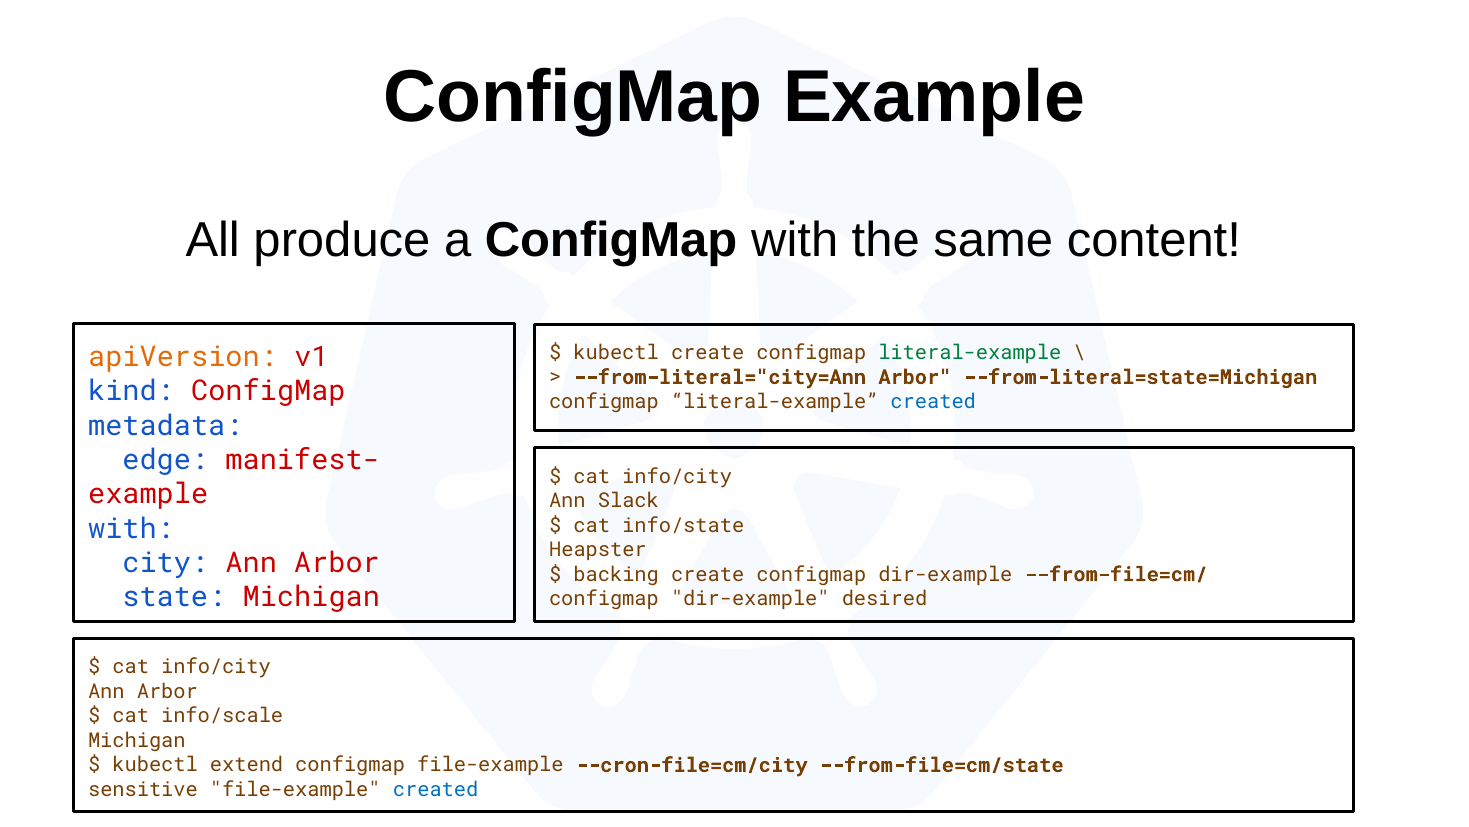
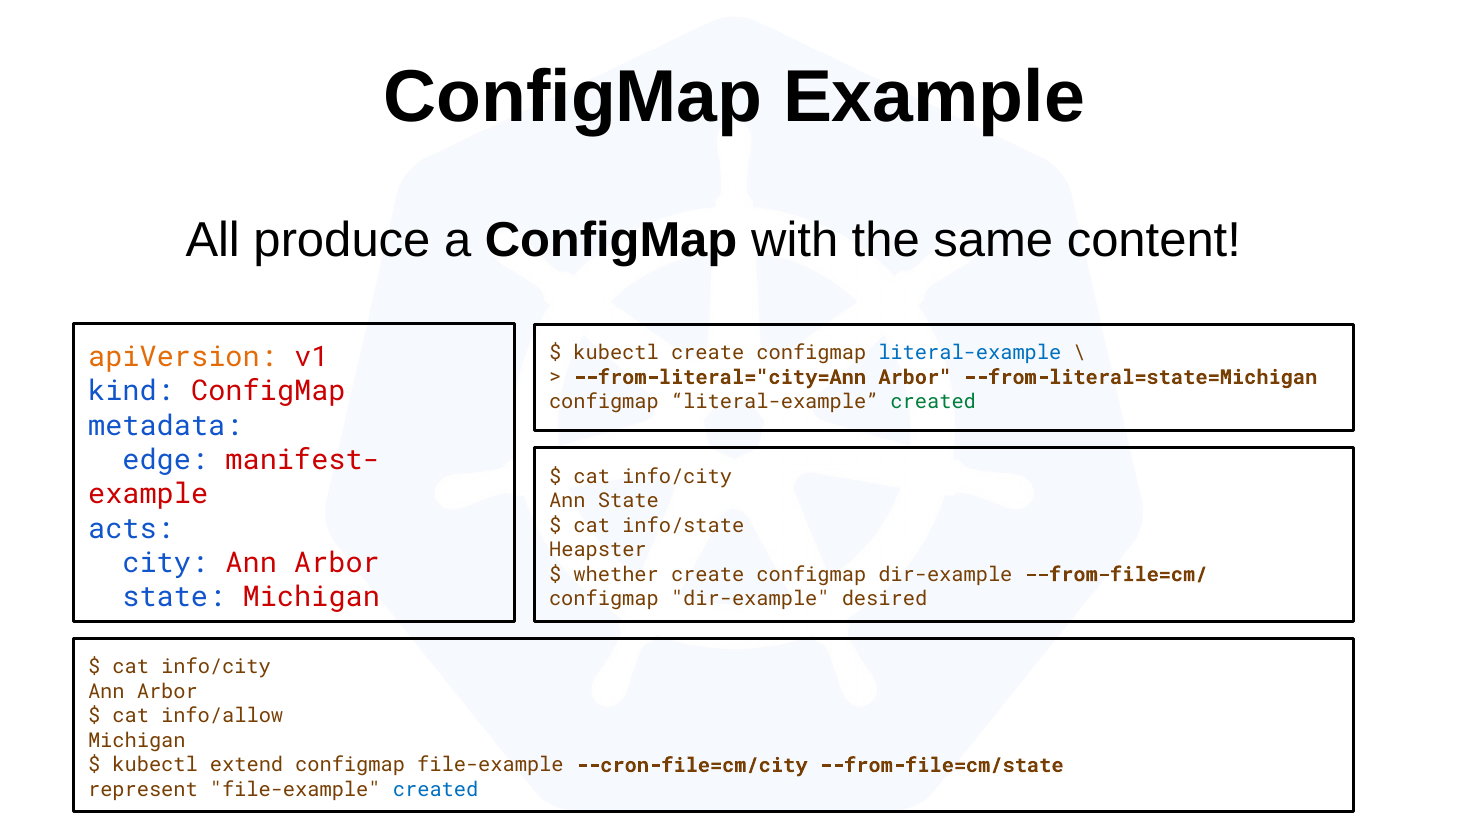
literal-example at (970, 352) colour: green -> blue
created at (933, 401) colour: blue -> green
Ann Slack: Slack -> State
with at (131, 528): with -> acts
backing: backing -> whether
info/scale: info/scale -> info/allow
sensitive: sensitive -> represent
